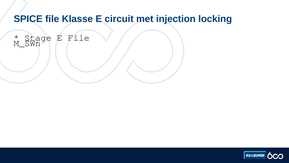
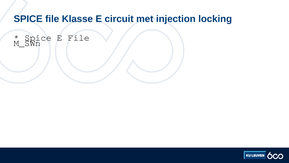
Stage at (38, 38): Stage -> Spice
